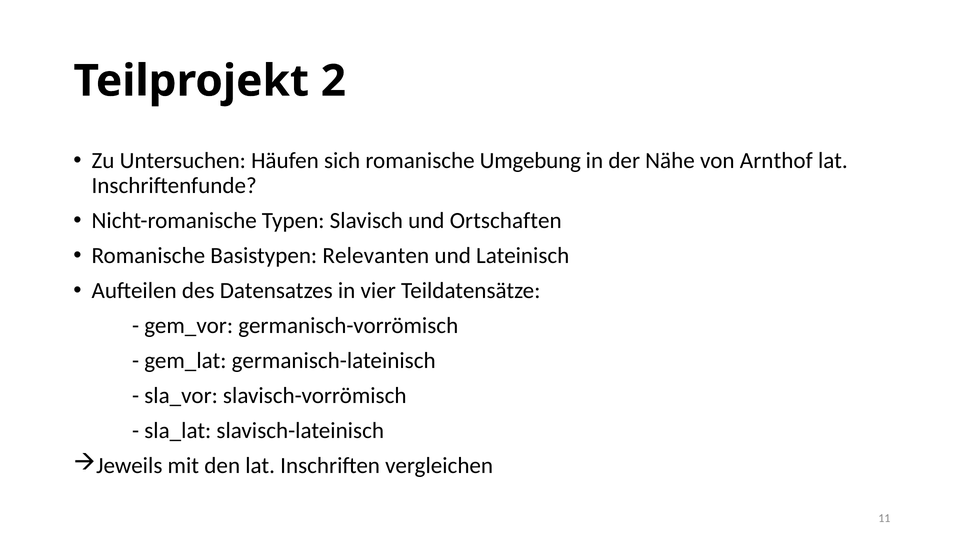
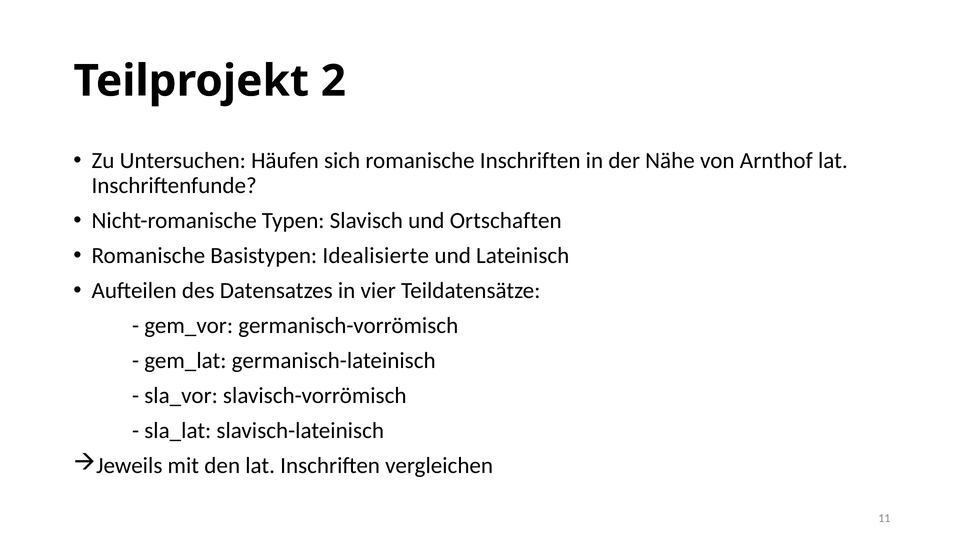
romanische Umgebung: Umgebung -> Inschriften
Relevanten: Relevanten -> Idealisierte
